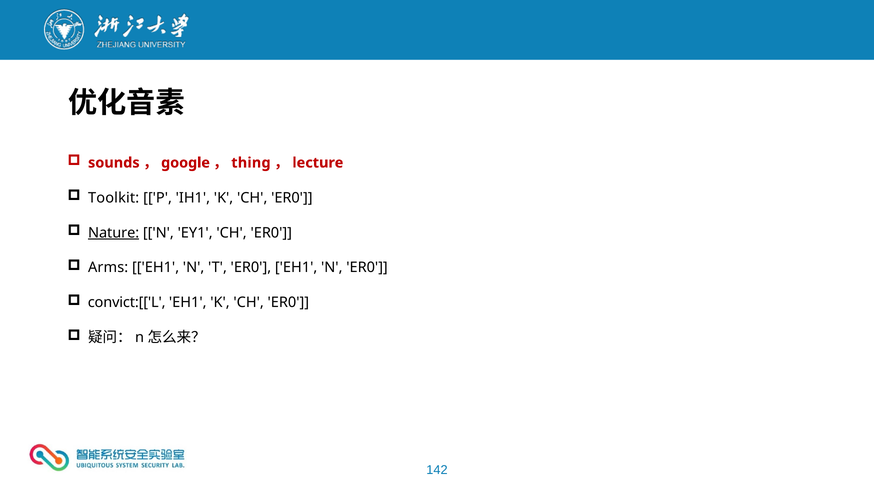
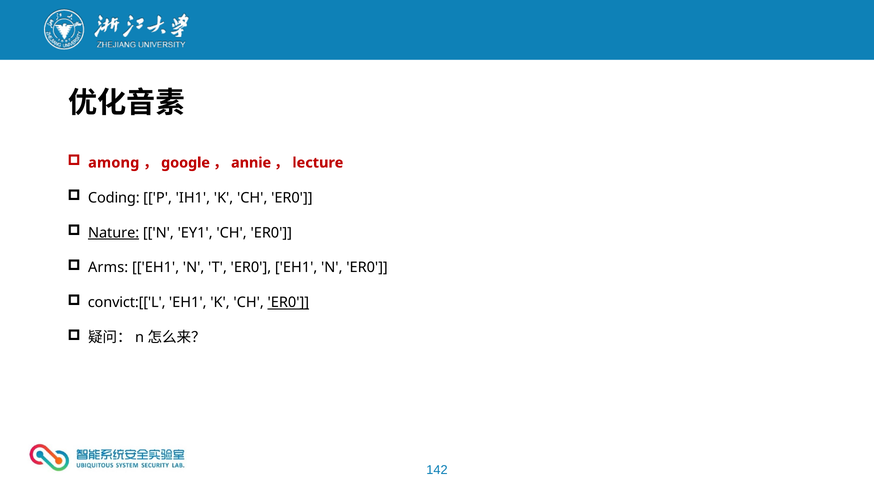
sounds: sounds -> among
thing: thing -> annie
Toolkit: Toolkit -> Coding
ER0 at (288, 302) underline: none -> present
